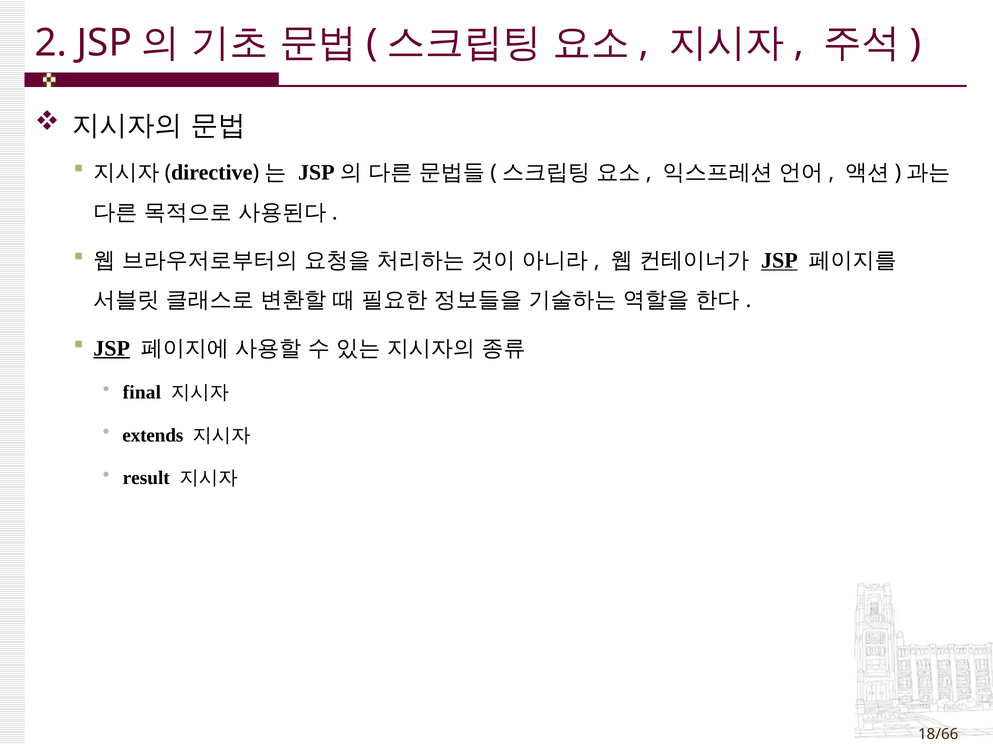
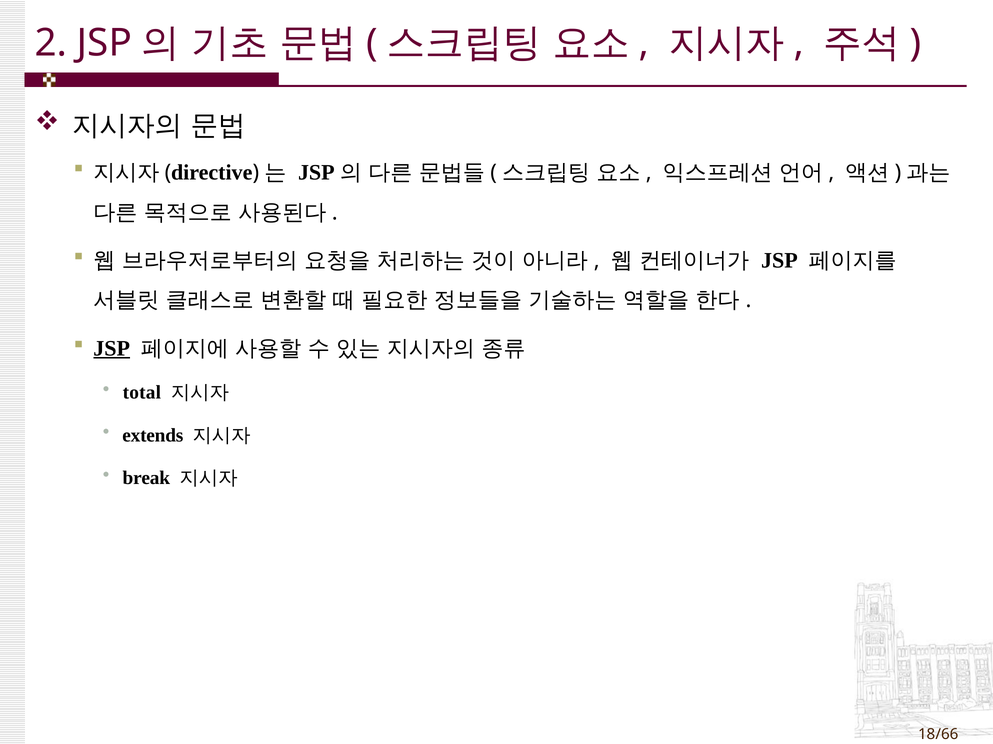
JSP at (779, 261) underline: present -> none
final: final -> total
result: result -> break
